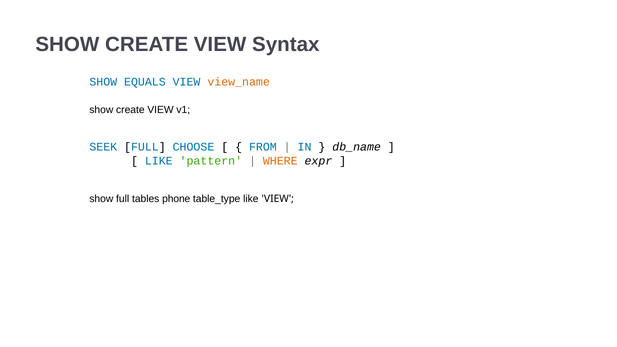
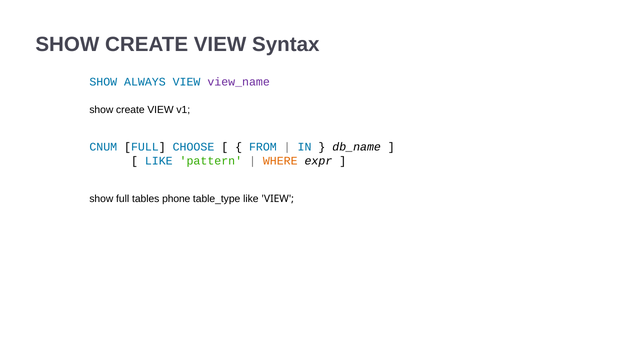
EQUALS: EQUALS -> ALWAYS
view_name colour: orange -> purple
SEEK: SEEK -> CNUM
